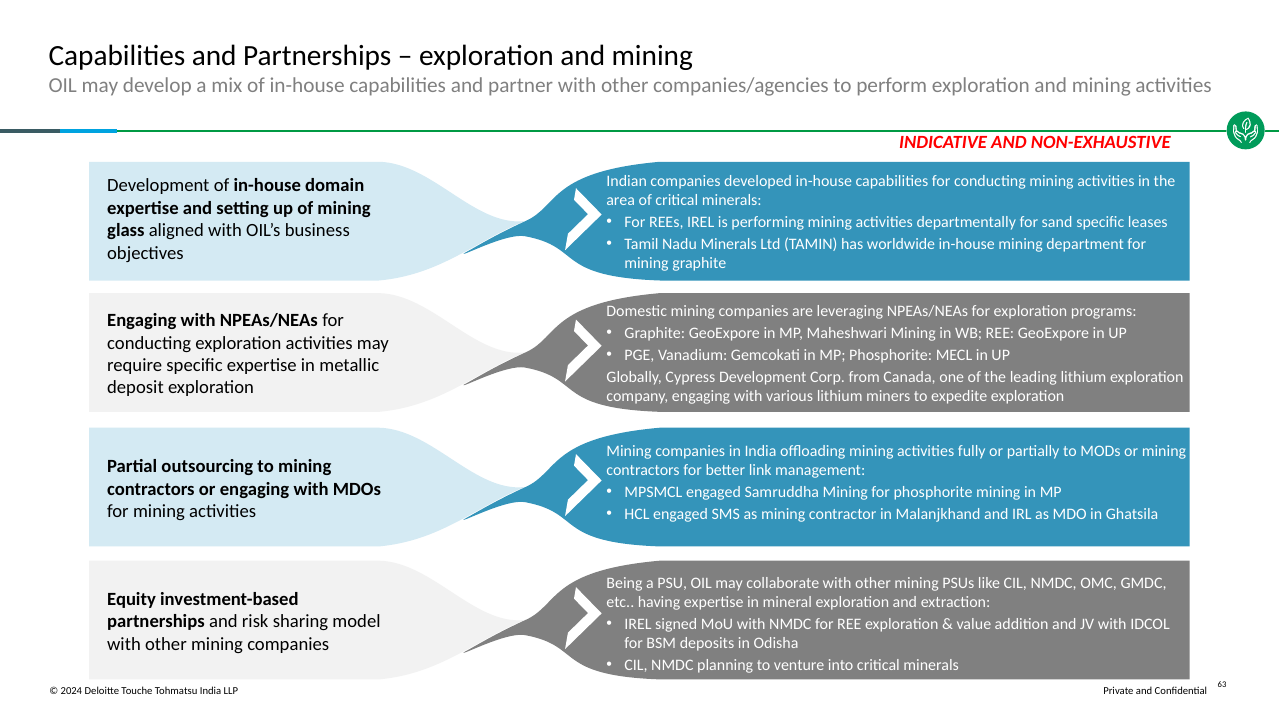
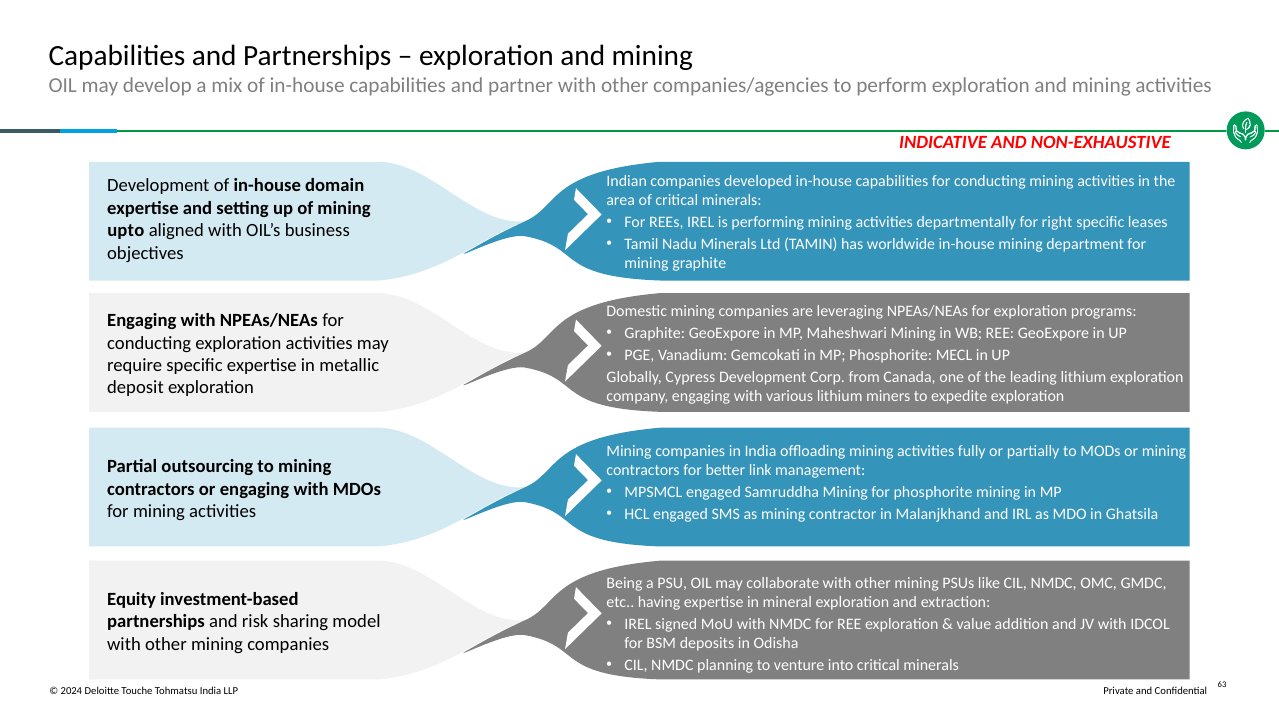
sand: sand -> right
glass: glass -> upto
